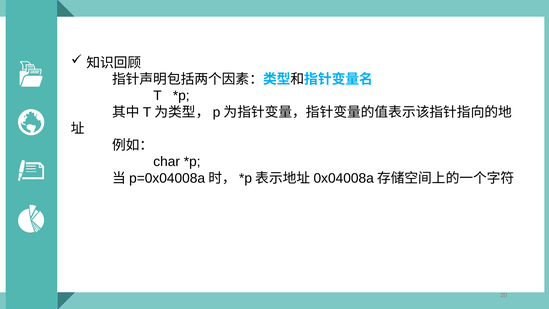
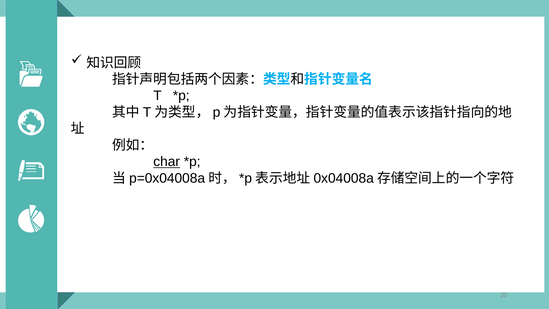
char underline: none -> present
